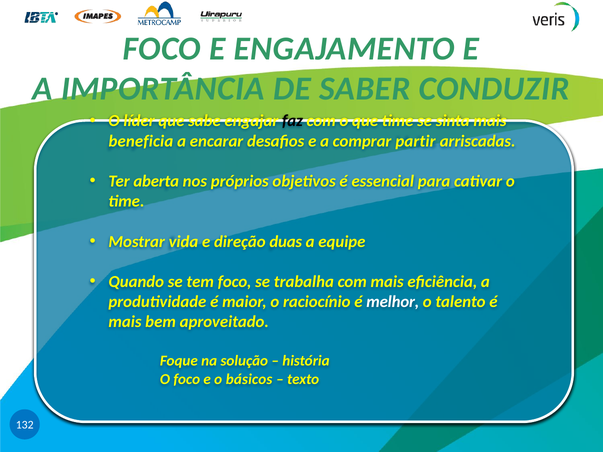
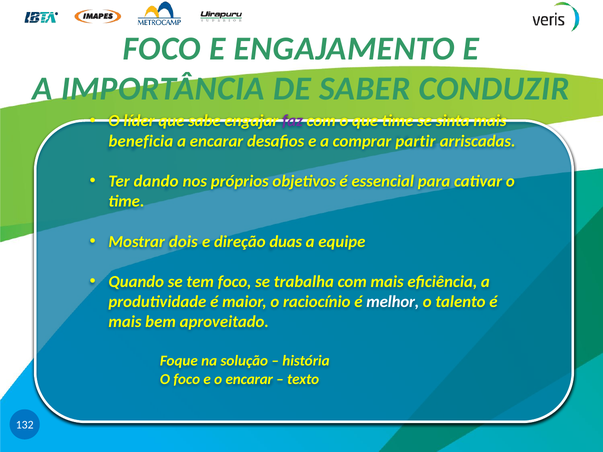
faz colour: black -> purple
aberta: aberta -> dando
vida: vida -> dois
o básicos: básicos -> encarar
